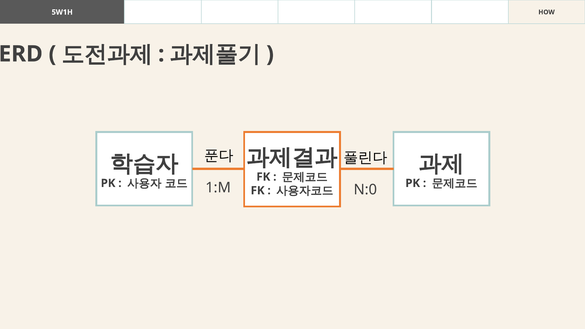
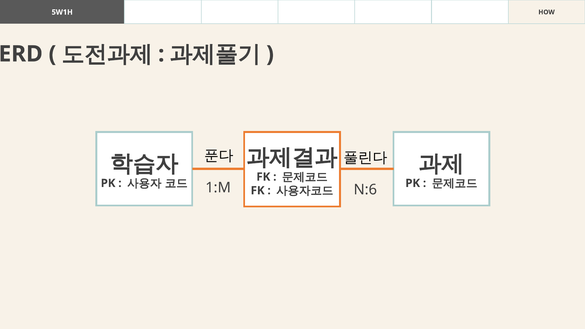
N:0: N:0 -> N:6
